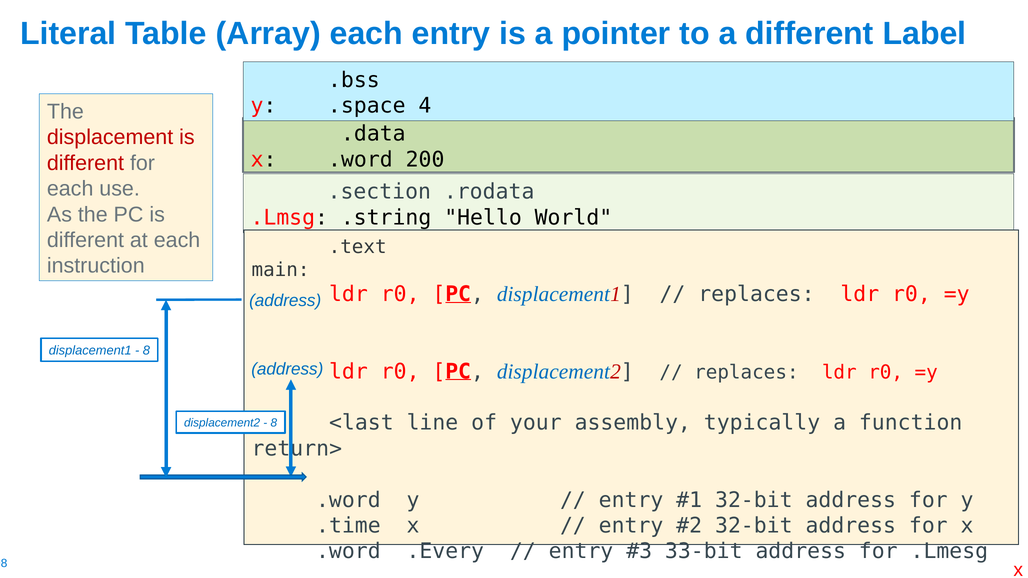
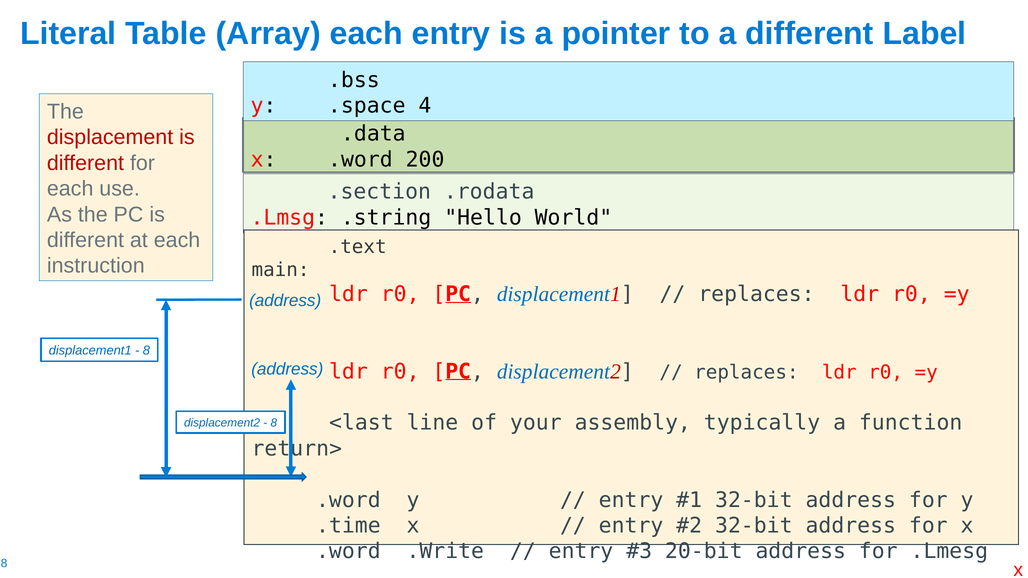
.Every: .Every -> .Write
33-bit: 33-bit -> 20-bit
